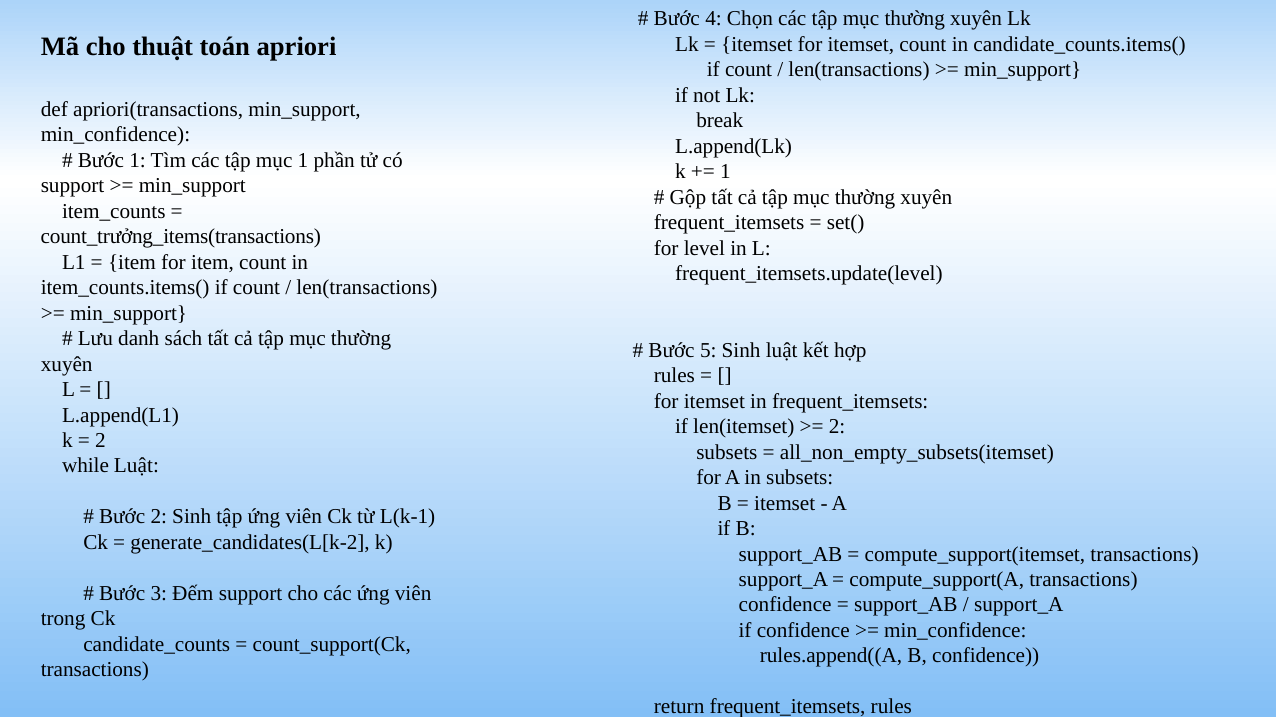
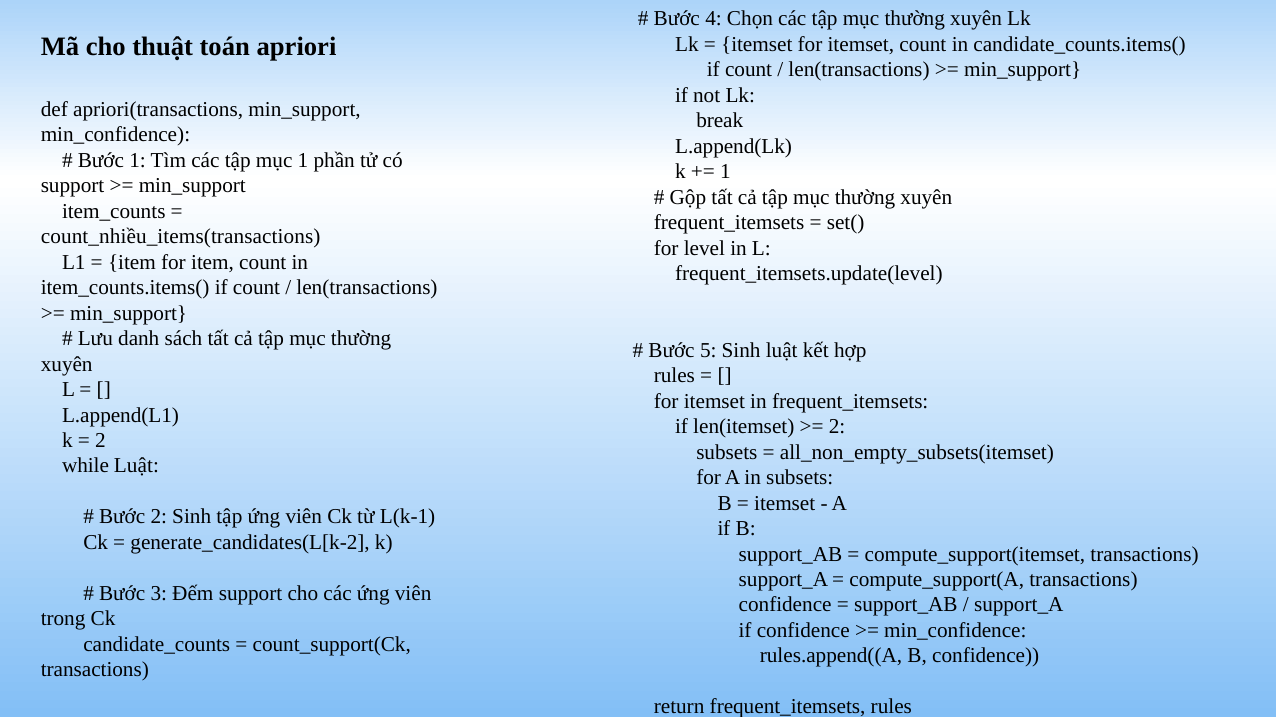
count_trưởng_items(transactions: count_trưởng_items(transactions -> count_nhiều_items(transactions
